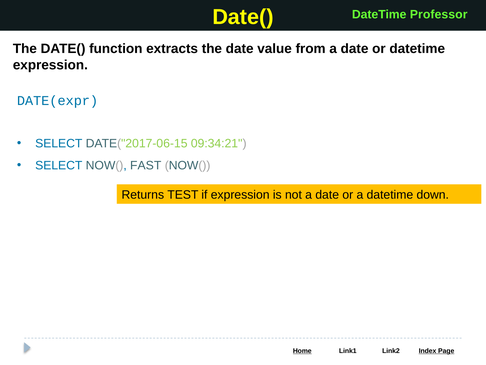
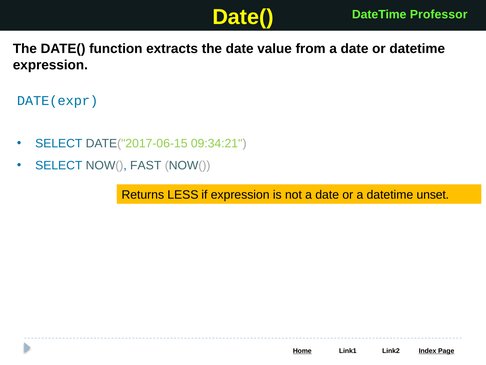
TEST: TEST -> LESS
down: down -> unset
